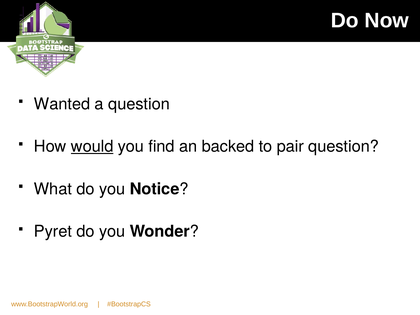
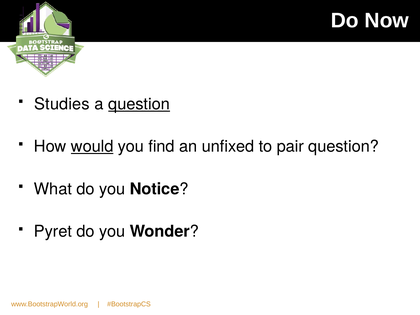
Wanted: Wanted -> Studies
question at (139, 104) underline: none -> present
backed: backed -> unfixed
